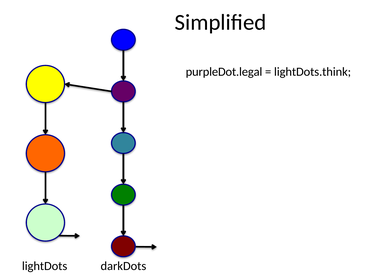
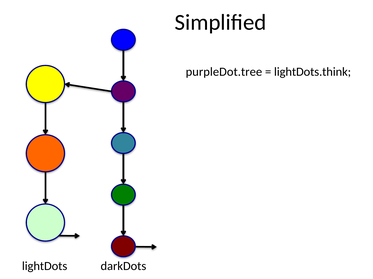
purpleDot.legal: purpleDot.legal -> purpleDot.tree
